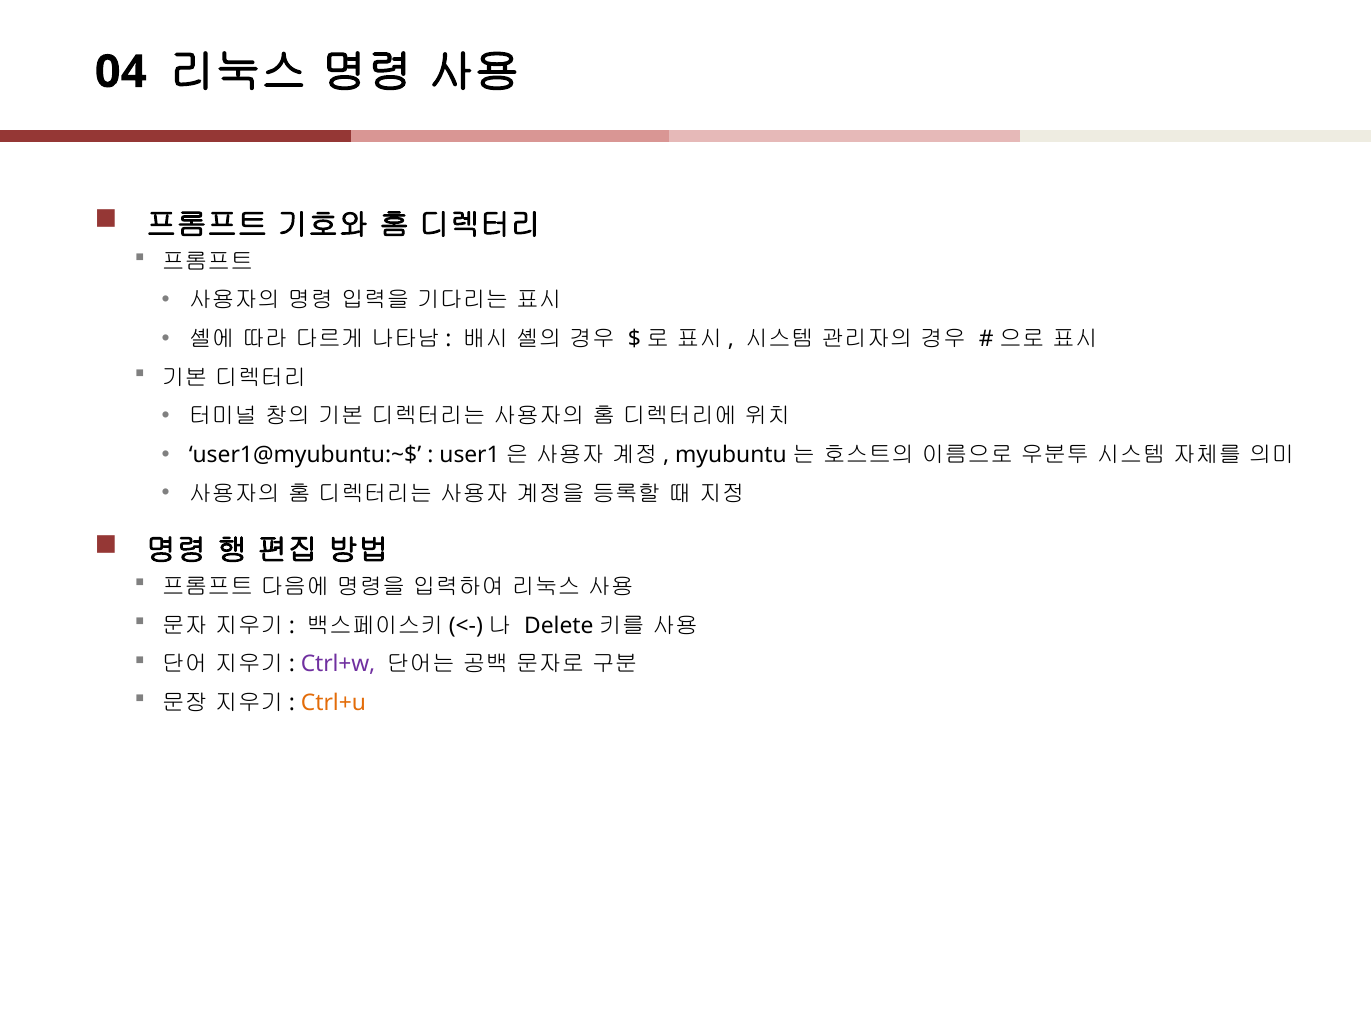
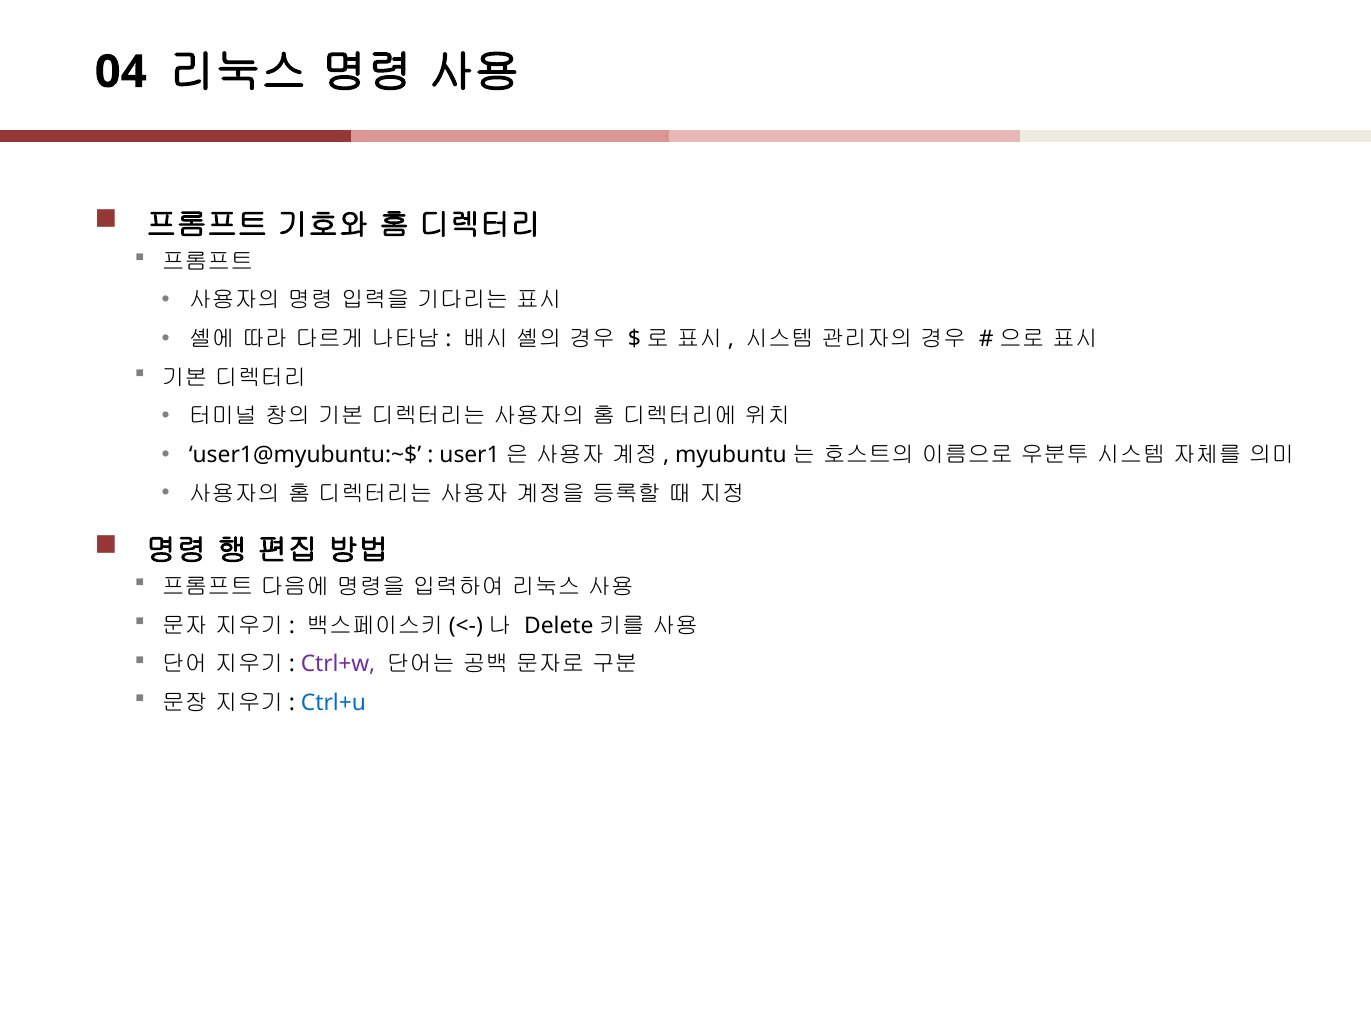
Ctrl+u colour: orange -> blue
